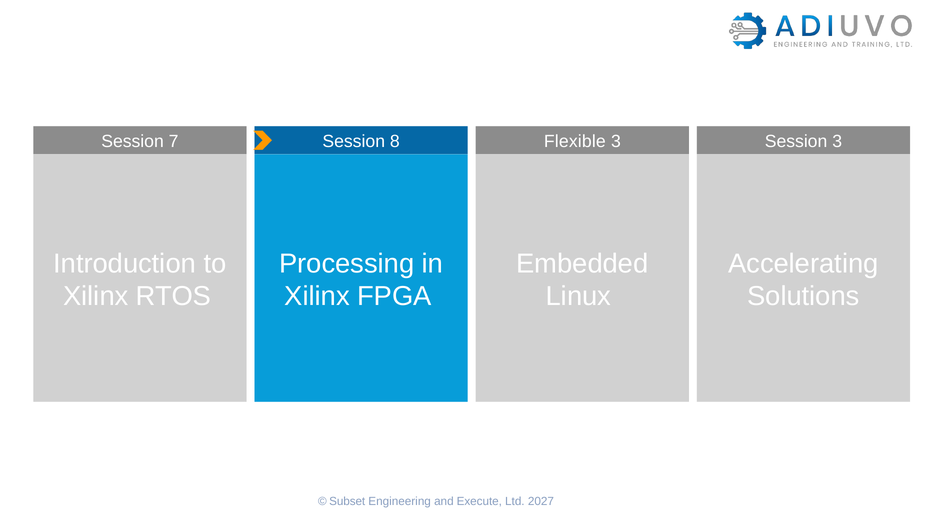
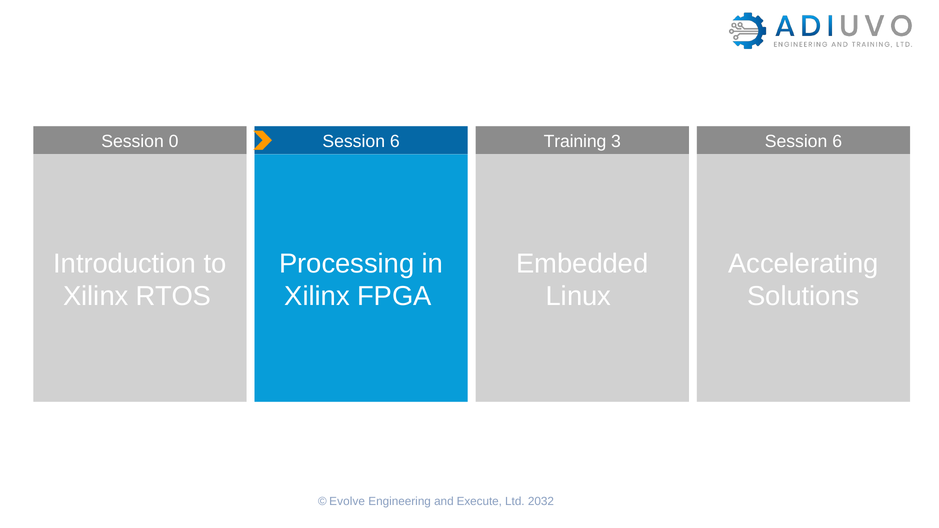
7: 7 -> 0
8 at (395, 141): 8 -> 6
Flexible: Flexible -> Training
3 at (837, 141): 3 -> 6
Subset: Subset -> Evolve
2027: 2027 -> 2032
